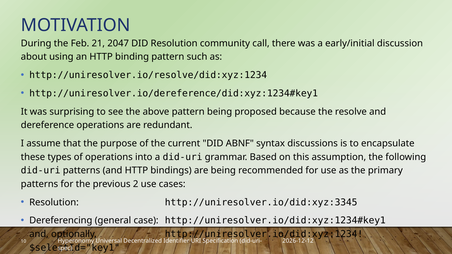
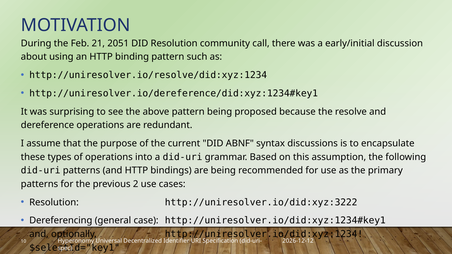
2047: 2047 -> 2051
http://uniresolver.io/did:xyz:3345: http://uniresolver.io/did:xyz:3345 -> http://uniresolver.io/did:xyz:3222
